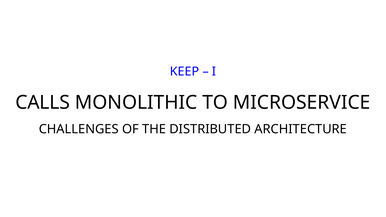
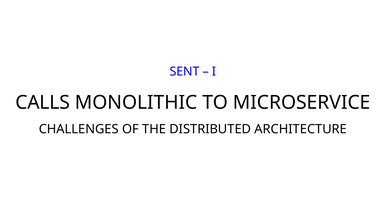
KEEP: KEEP -> SENT
